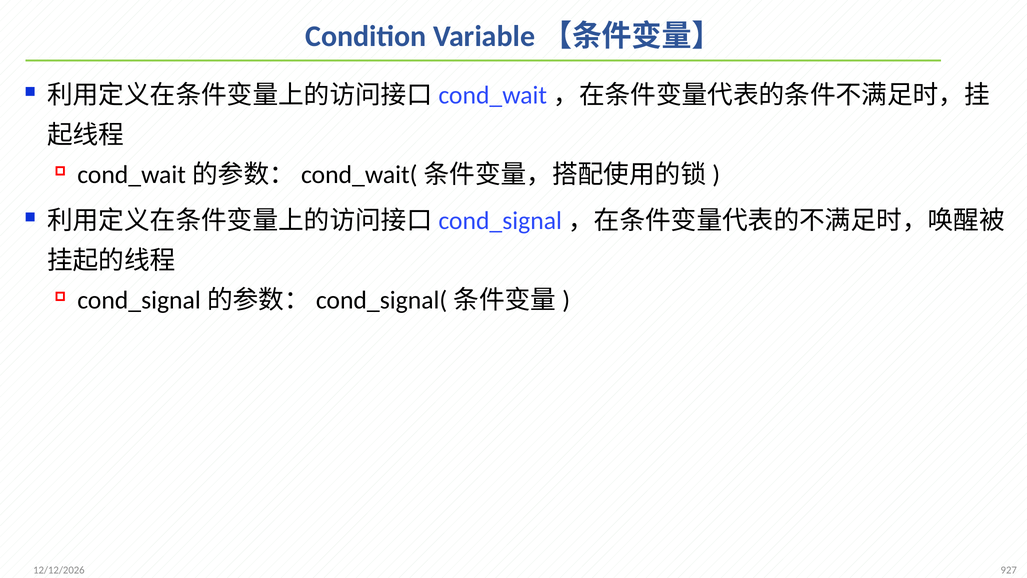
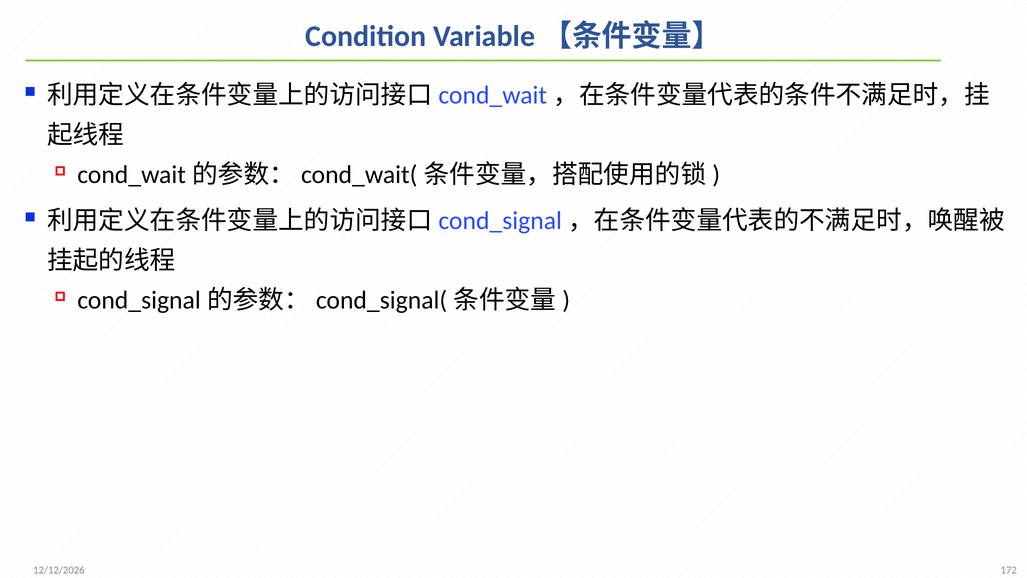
927: 927 -> 172
